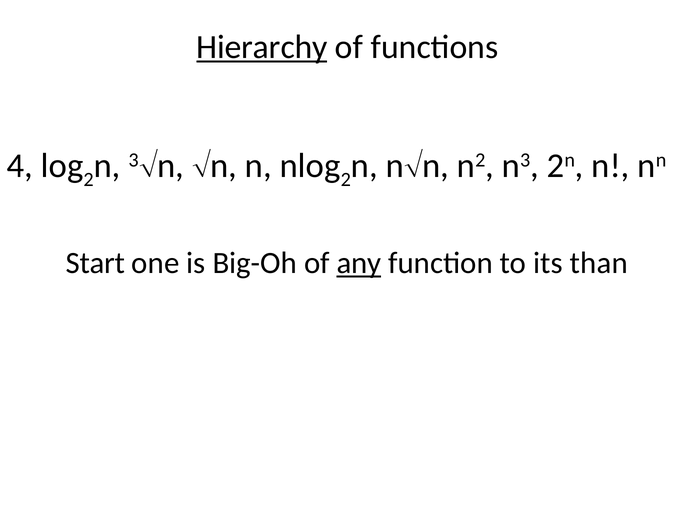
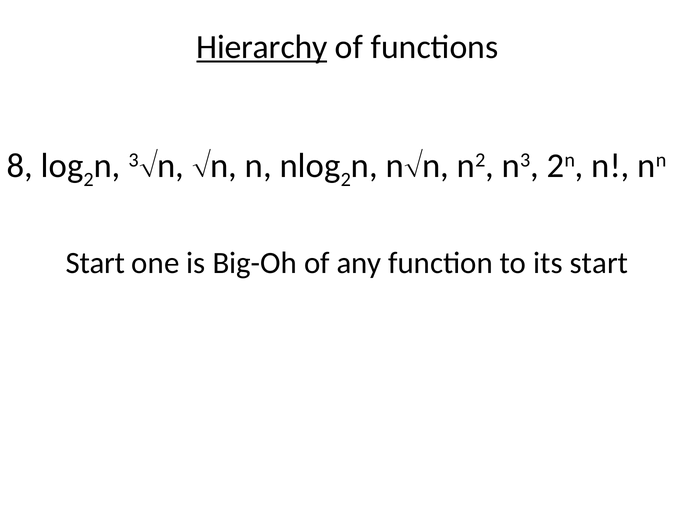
4: 4 -> 8
any underline: present -> none
its than: than -> start
